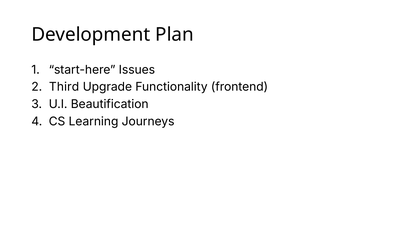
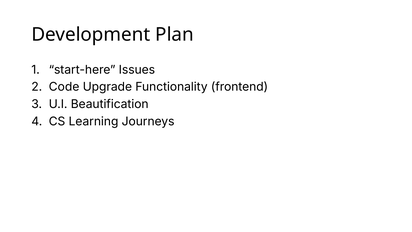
Third: Third -> Code
